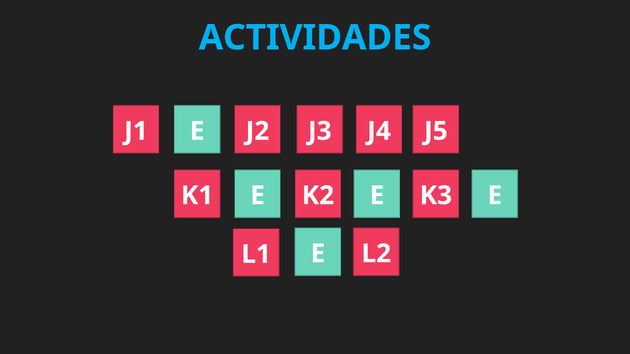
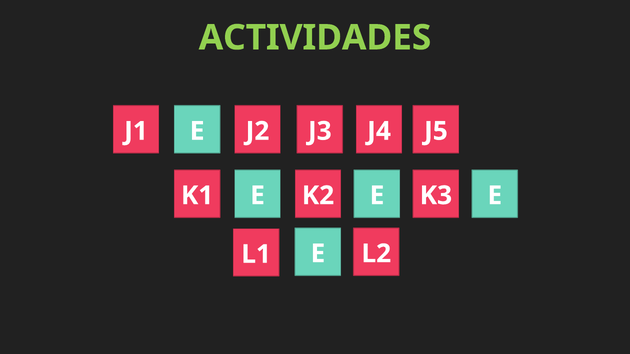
ACTIVIDADES colour: light blue -> light green
